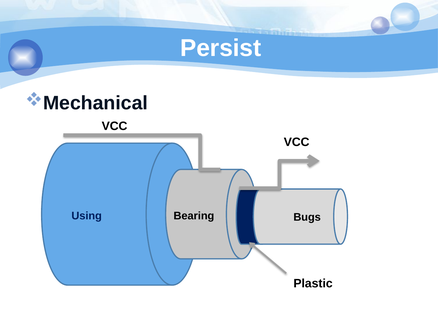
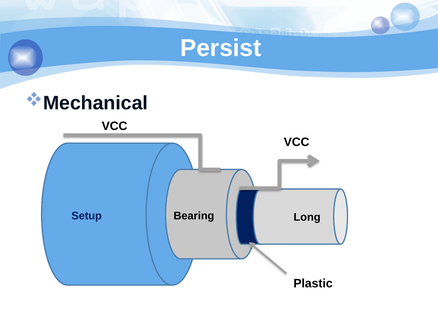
Using: Using -> Setup
Bugs: Bugs -> Long
